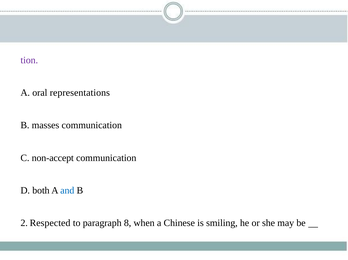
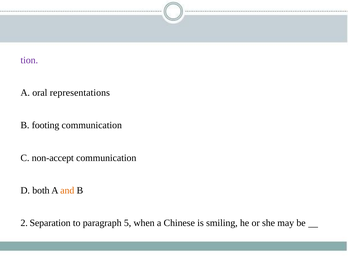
masses: masses -> footing
and colour: blue -> orange
Respected: Respected -> Separation
8: 8 -> 5
